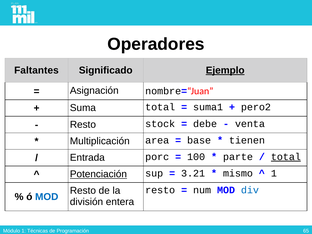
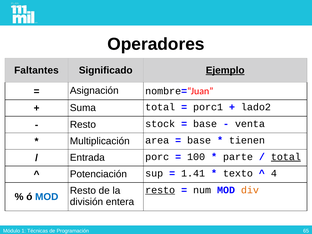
suma1: suma1 -> porc1
pero2: pero2 -> lado2
debe at (205, 124): debe -> base
Potenciación underline: present -> none
3.21: 3.21 -> 1.41
mismo: mismo -> texto
1 at (274, 173): 1 -> 4
resto at (160, 190) underline: none -> present
div colour: blue -> orange
